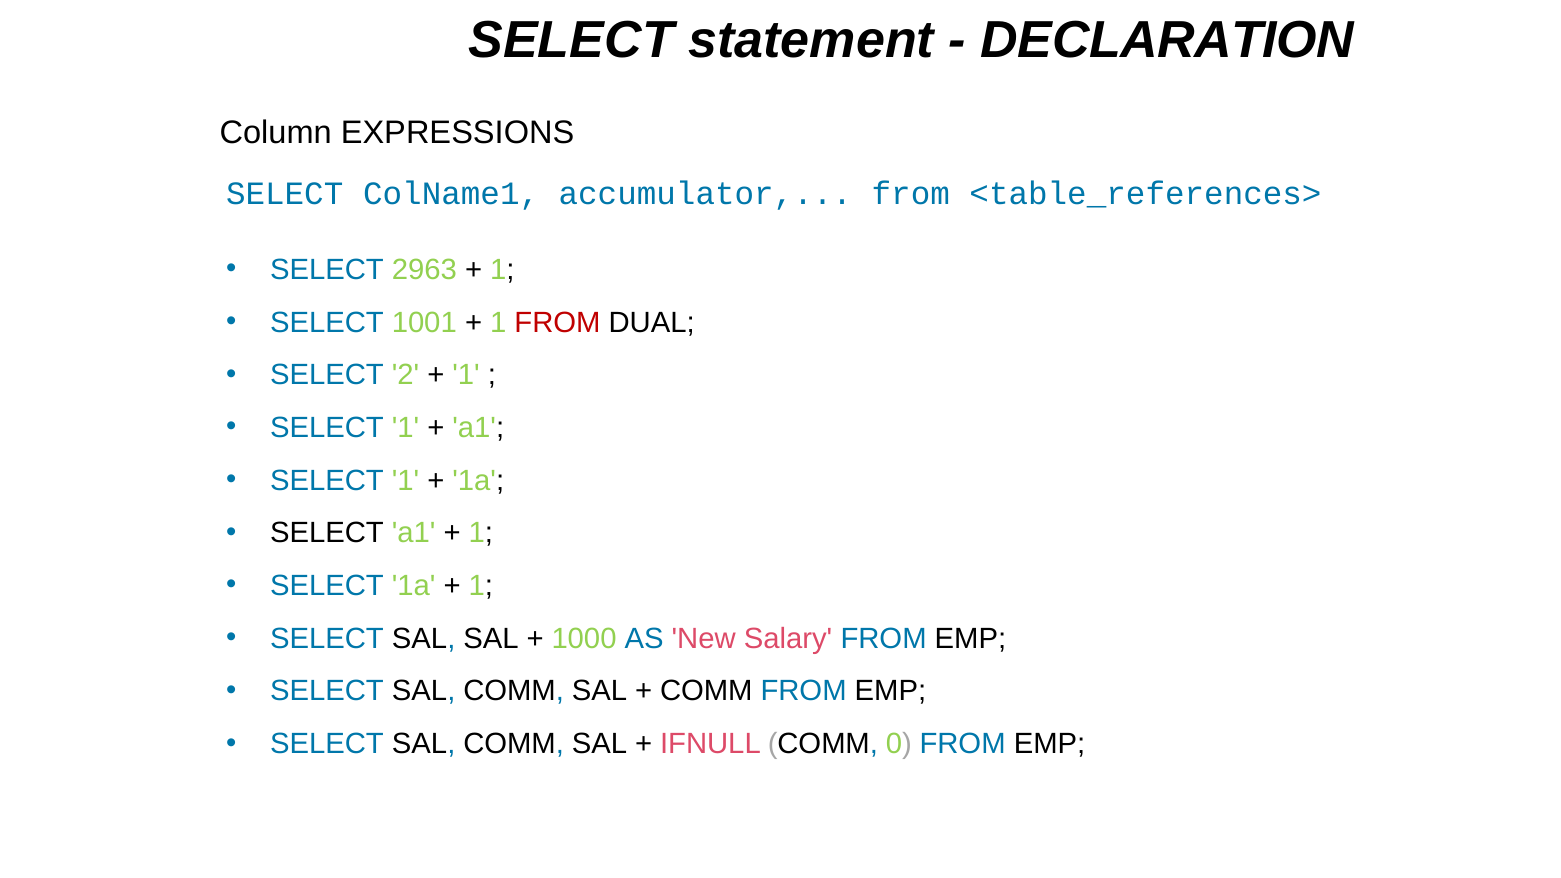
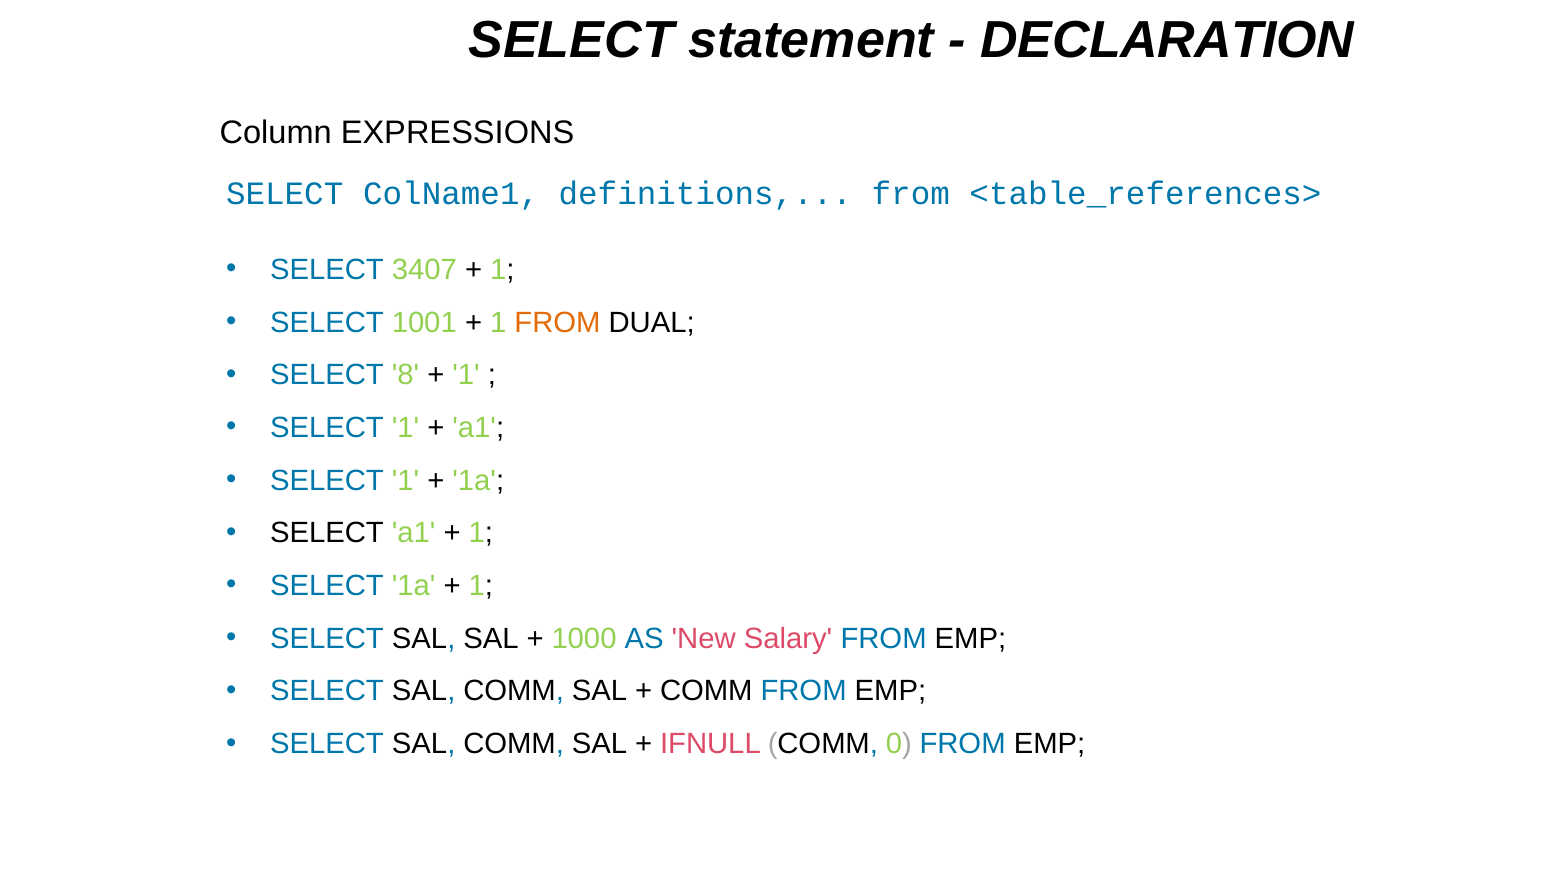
accumulator: accumulator -> definitions
2963: 2963 -> 3407
FROM at (557, 323) colour: red -> orange
2: 2 -> 8
